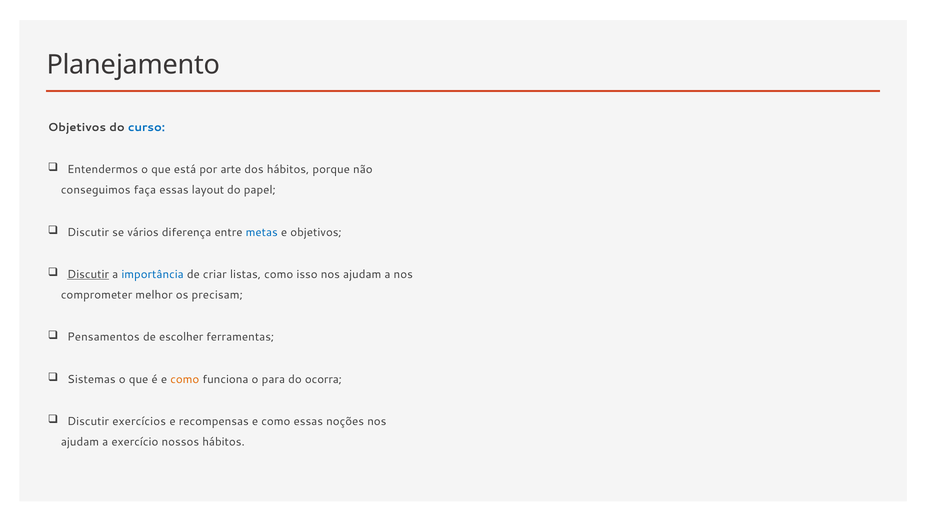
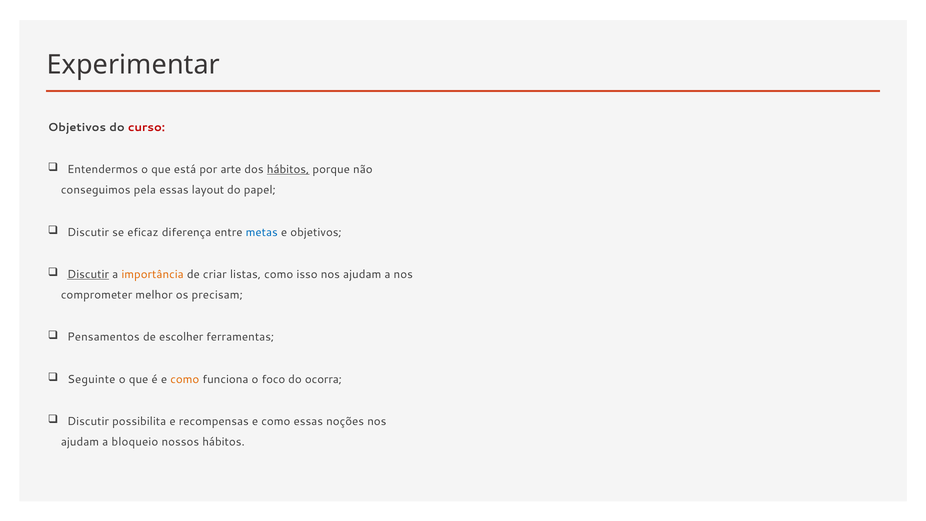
Planejamento: Planejamento -> Experimentar
curso colour: blue -> red
hábitos at (288, 169) underline: none -> present
faça: faça -> pela
vários: vários -> eficaz
importância colour: blue -> orange
Sistemas: Sistemas -> Seguinte
para: para -> foco
exercícios: exercícios -> possibilita
exercício: exercício -> bloqueio
